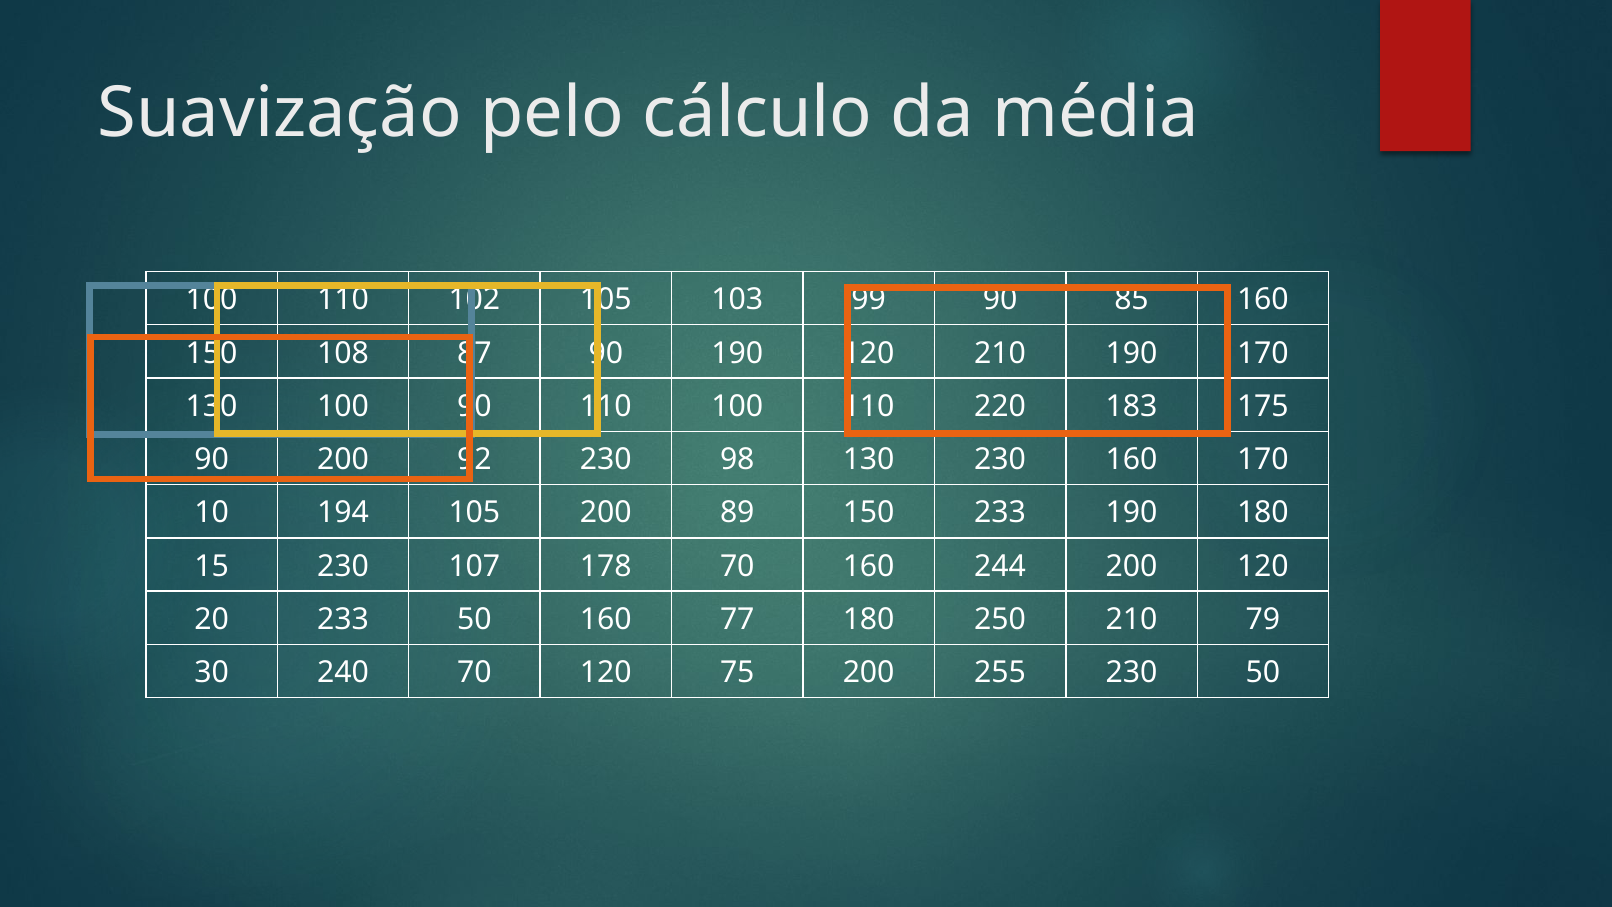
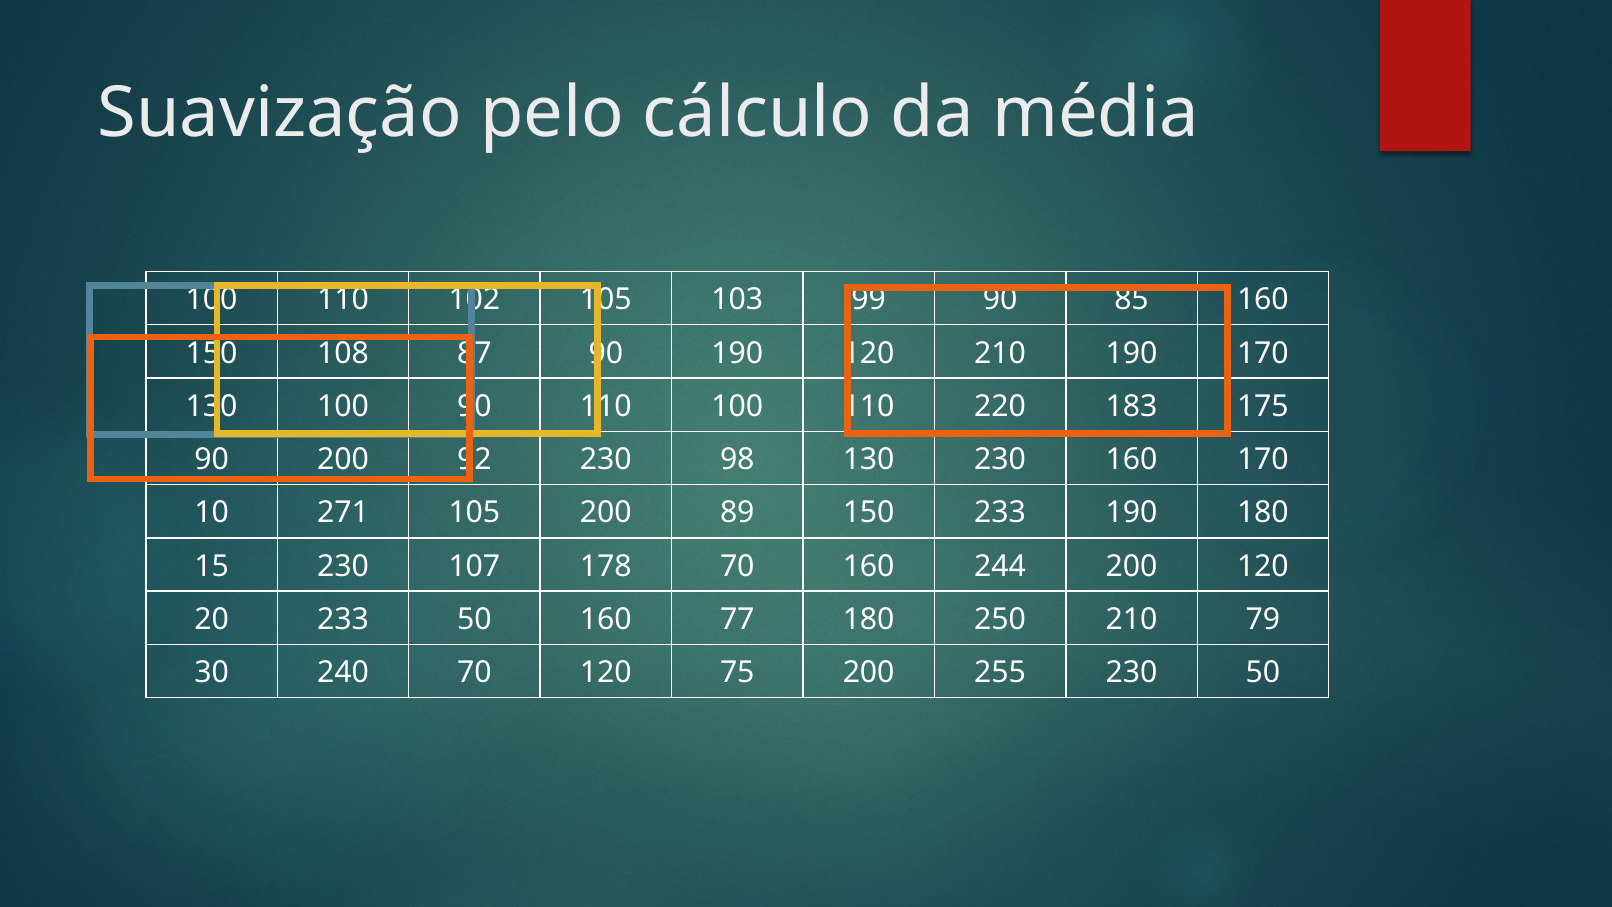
194: 194 -> 271
